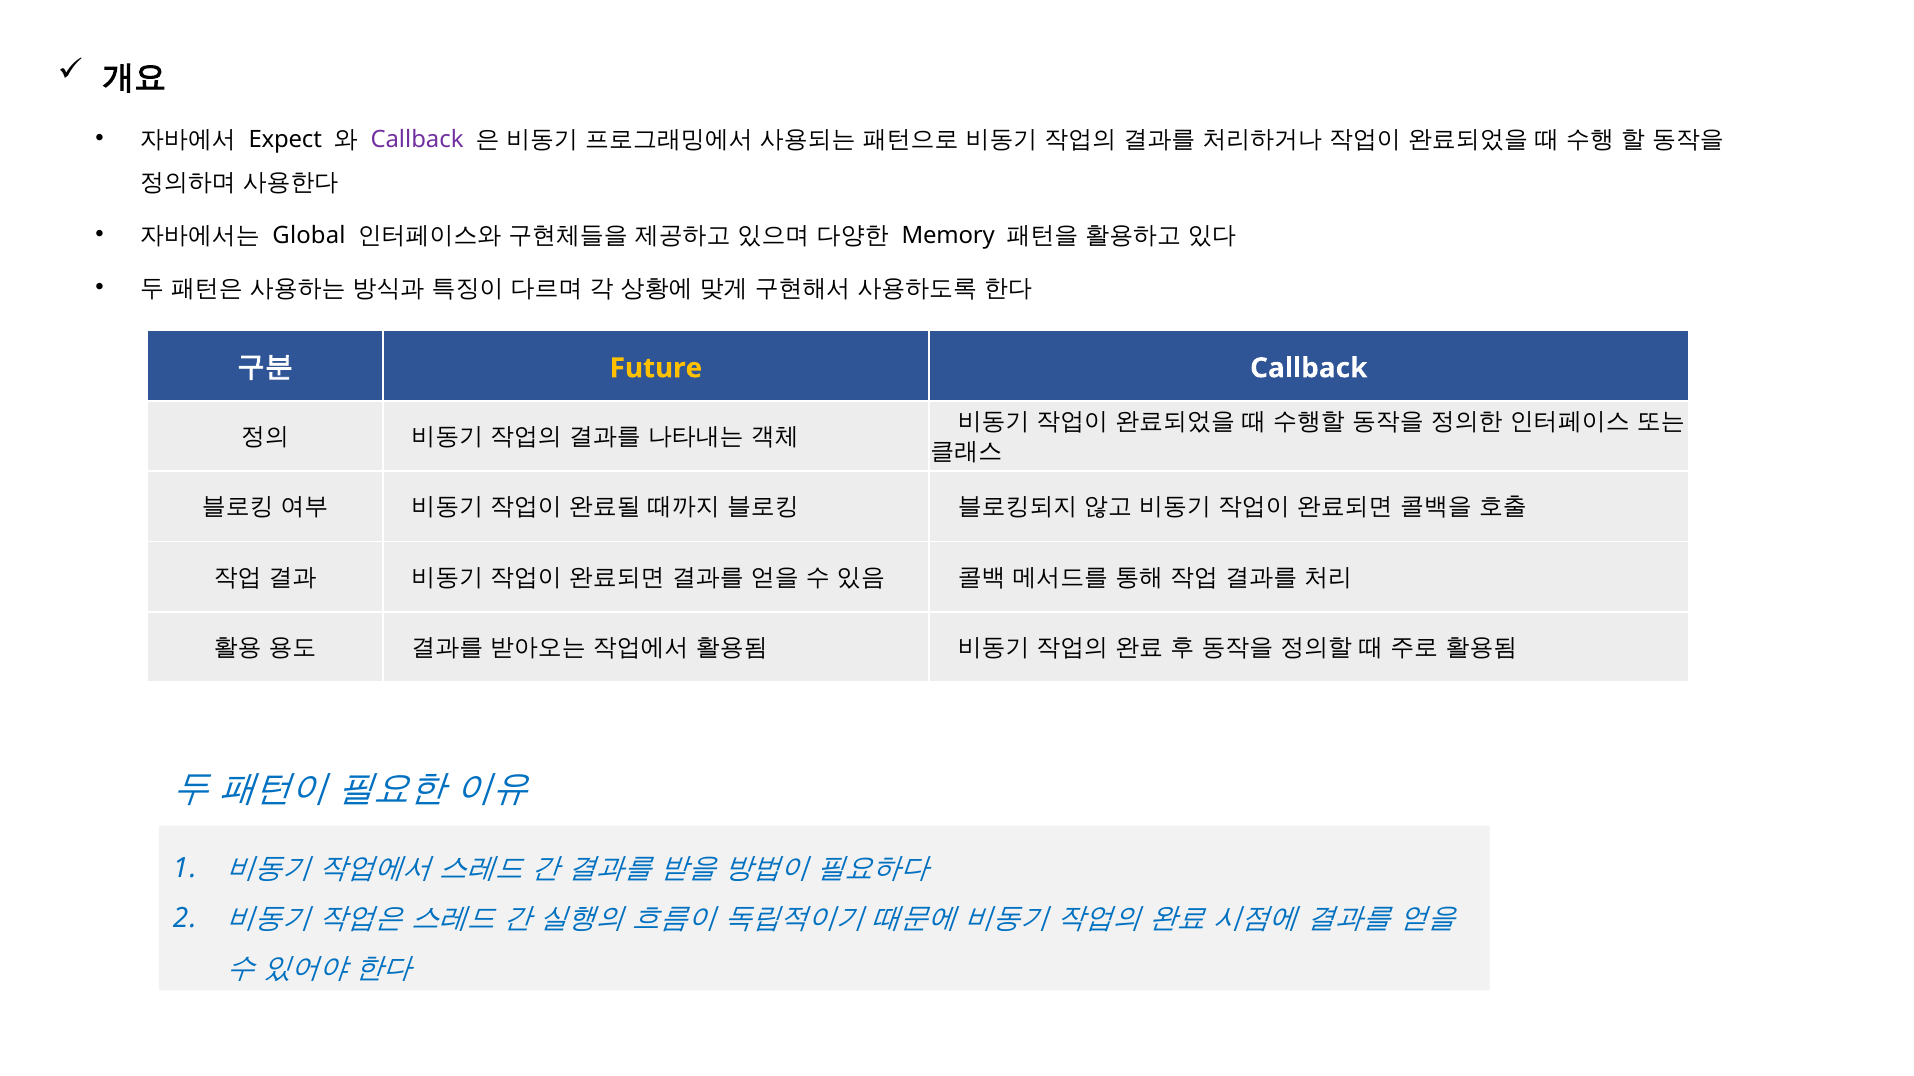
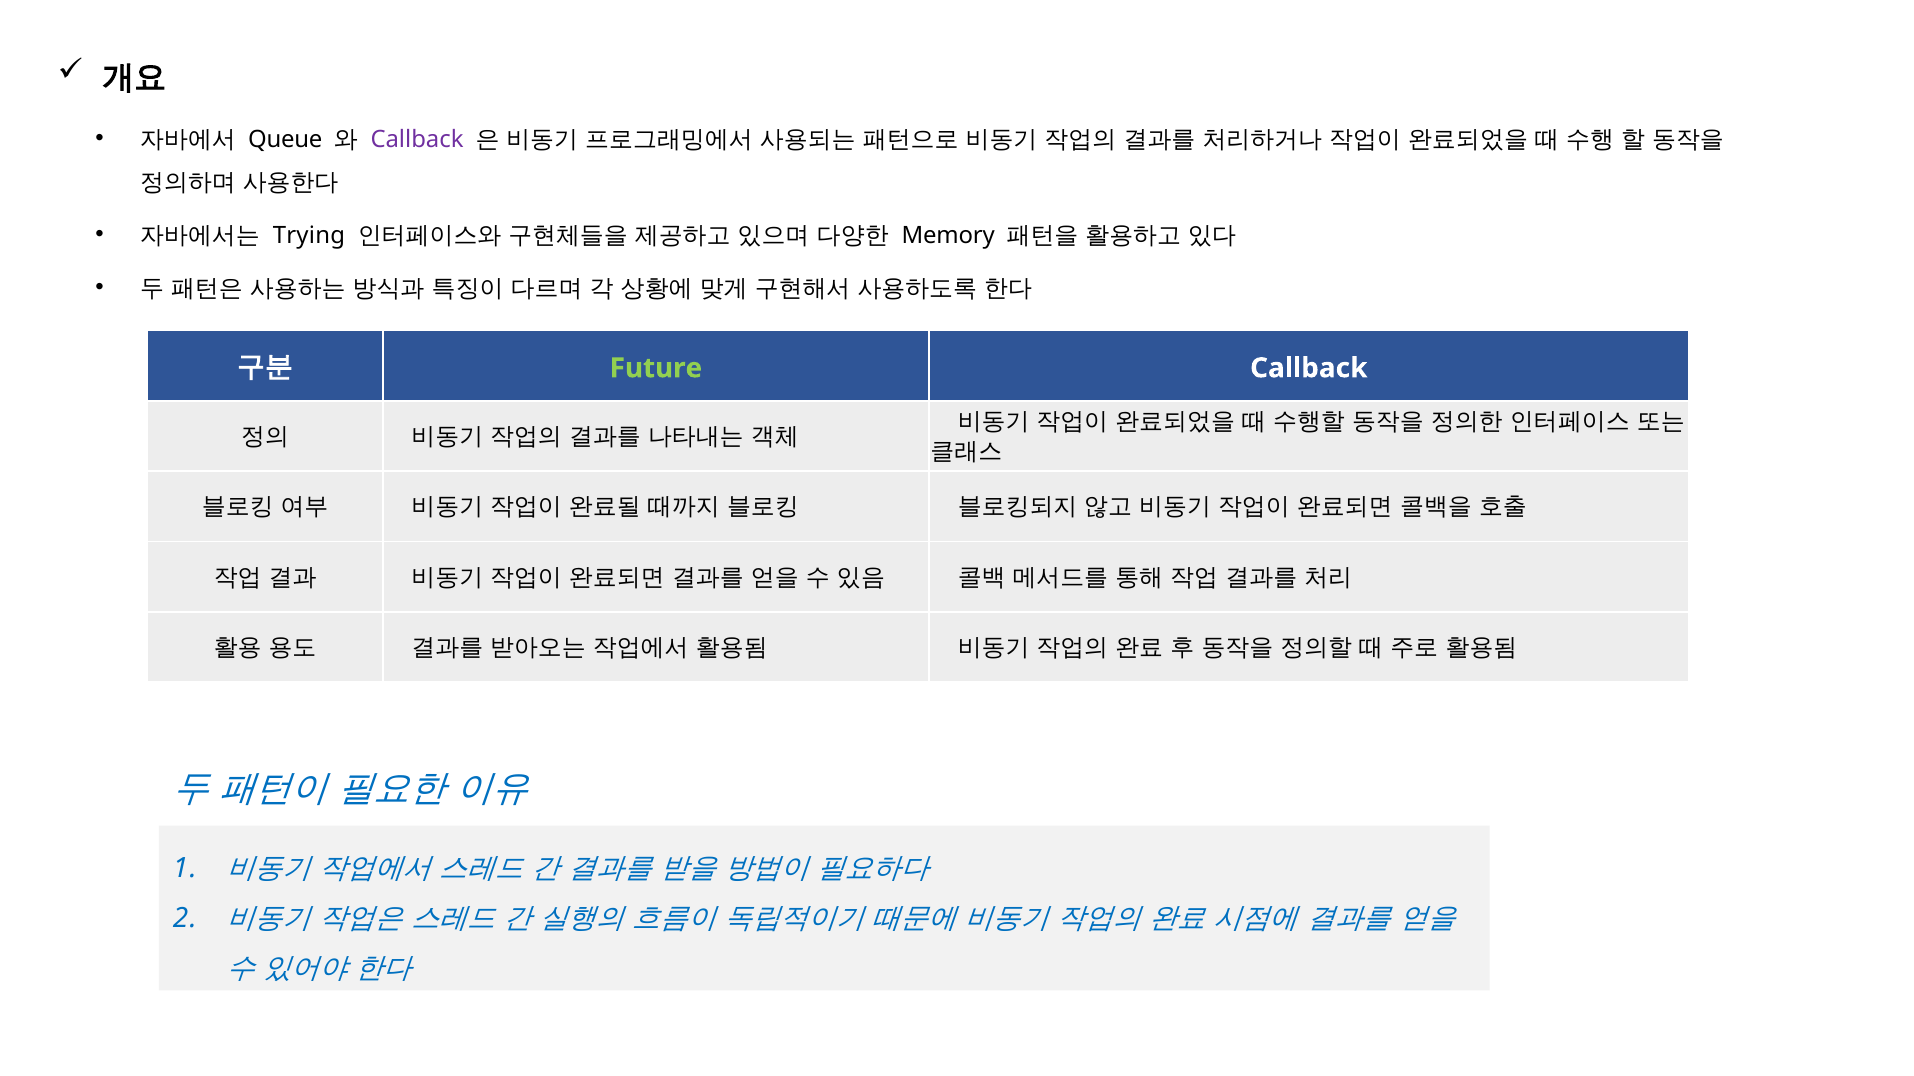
Expect: Expect -> Queue
Global: Global -> Trying
Future colour: yellow -> light green
